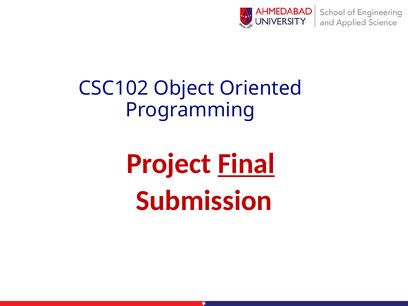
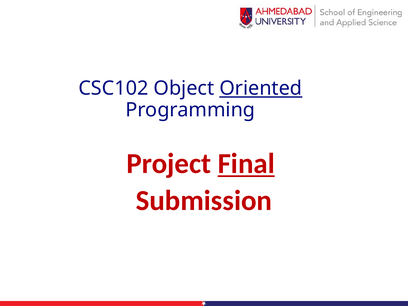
Oriented underline: none -> present
